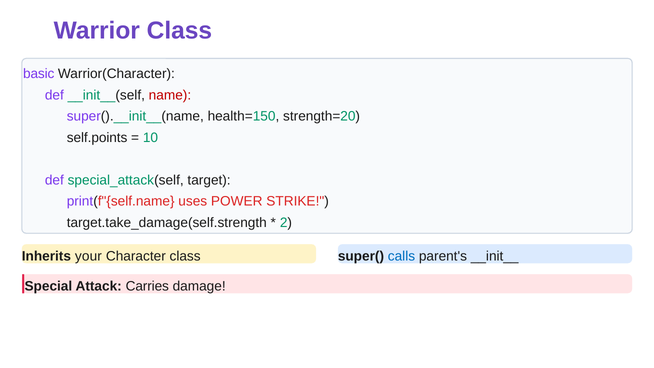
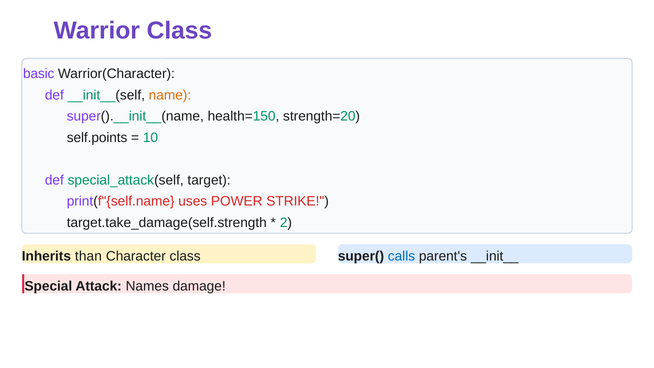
name colour: red -> orange
your: your -> than
Carries: Carries -> Names
